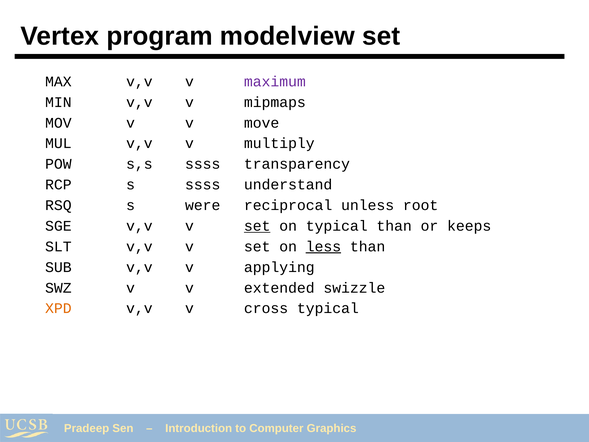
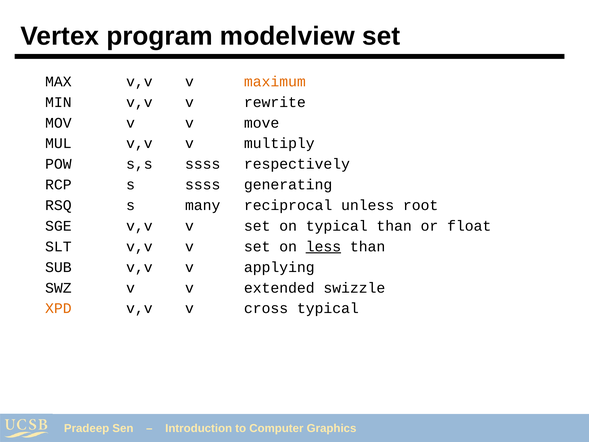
maximum colour: purple -> orange
mipmaps: mipmaps -> rewrite
transparency: transparency -> respectively
understand: understand -> generating
were: were -> many
set at (257, 226) underline: present -> none
keeps: keeps -> float
